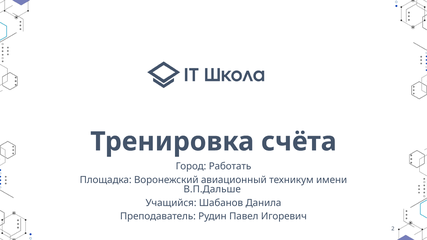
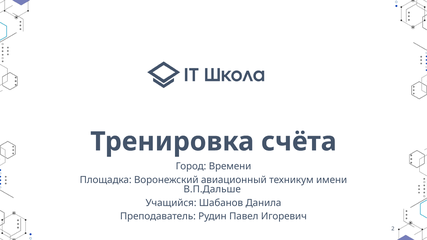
Работать: Работать -> Времени
